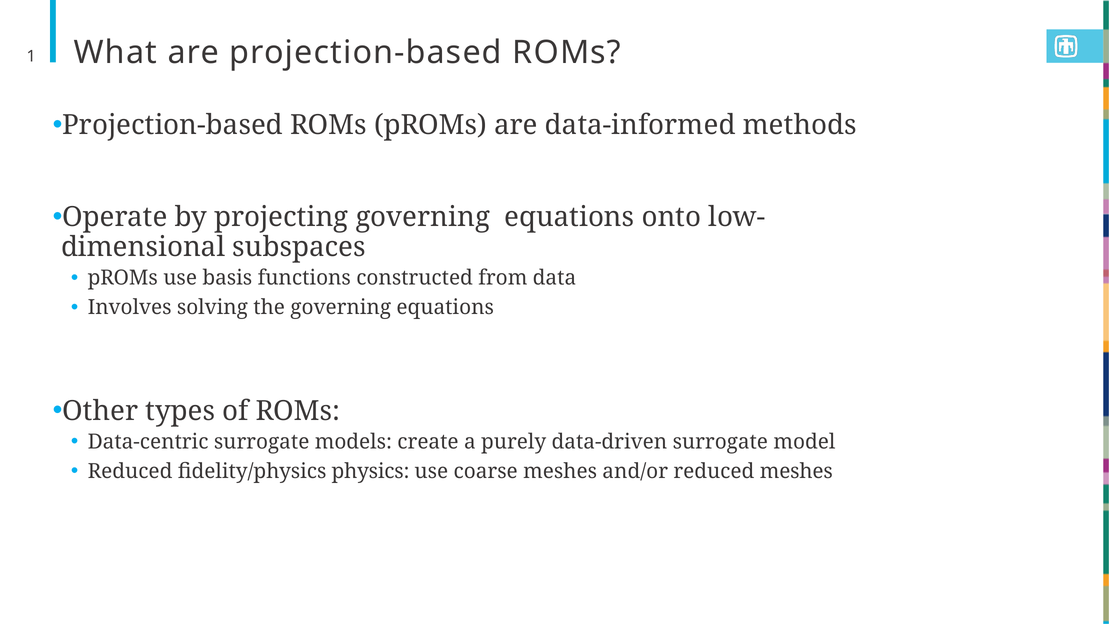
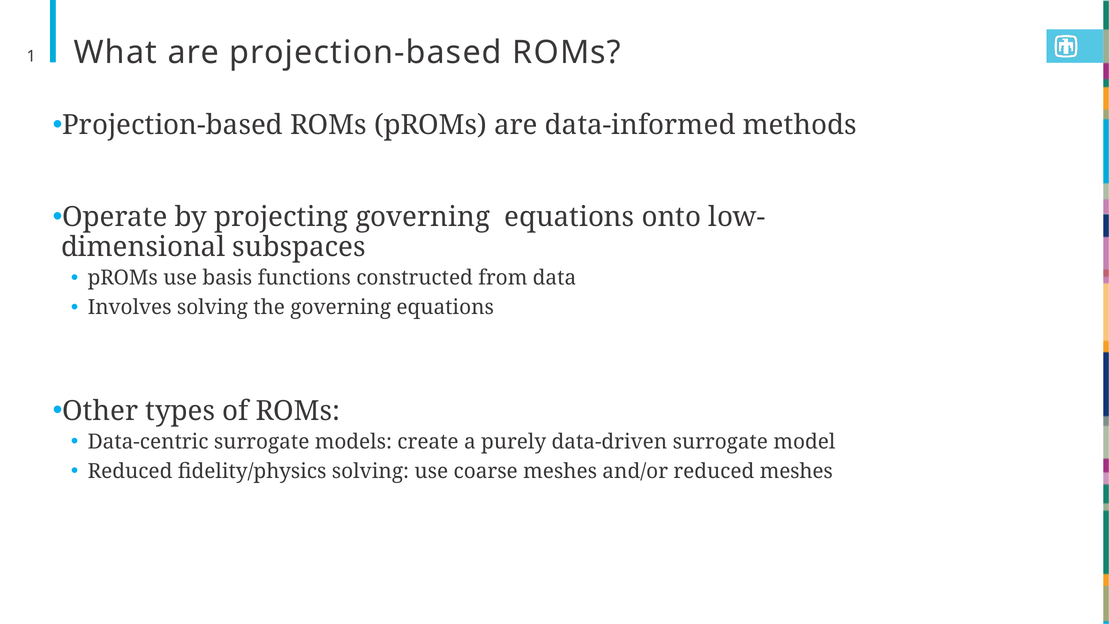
fidelity/physics physics: physics -> solving
